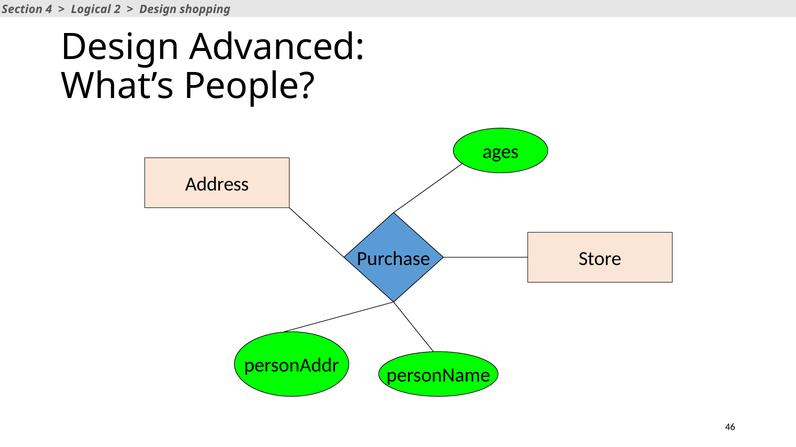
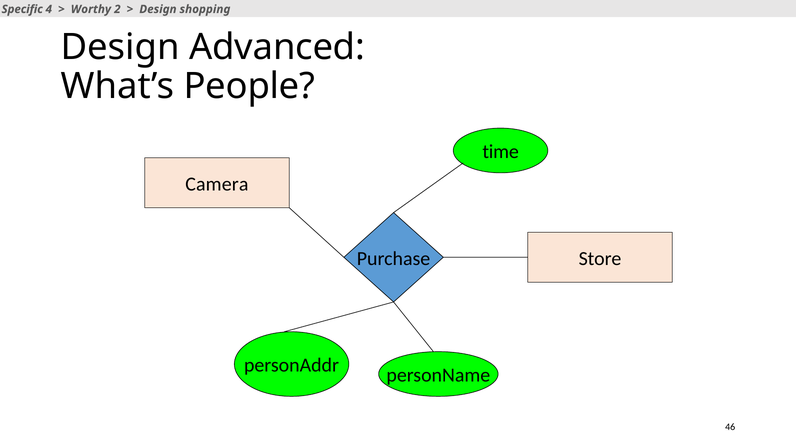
Section: Section -> Specific
Logical: Logical -> Worthy
ages: ages -> time
Address: Address -> Camera
